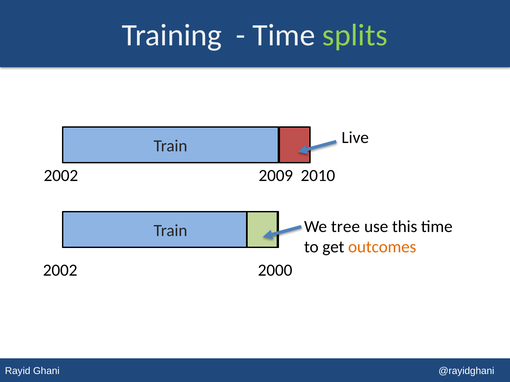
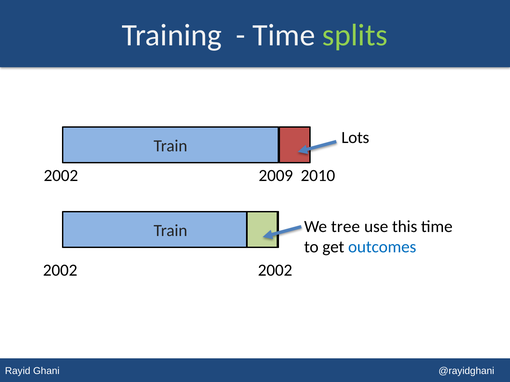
Live: Live -> Lots
outcomes colour: orange -> blue
2002 2000: 2000 -> 2002
